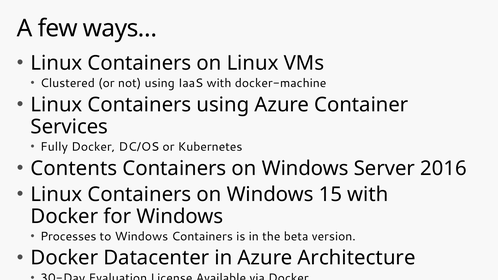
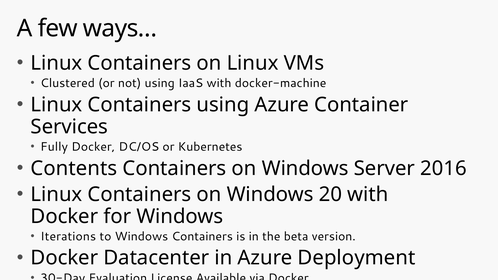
15: 15 -> 20
Processes: Processes -> Iterations
Architecture: Architecture -> Deployment
